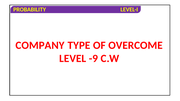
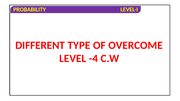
COMPANY: COMPANY -> DIFFERENT
-9: -9 -> -4
